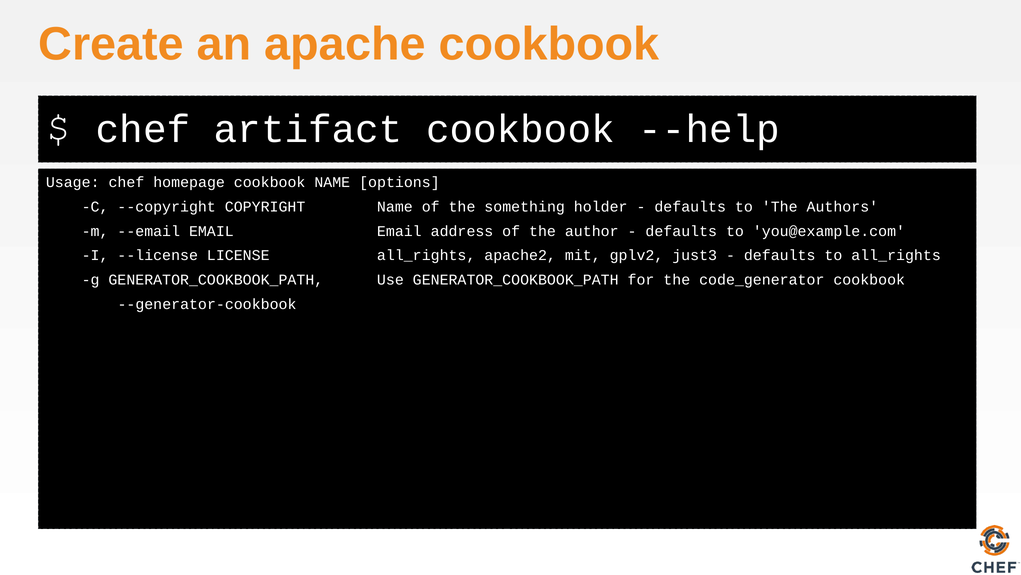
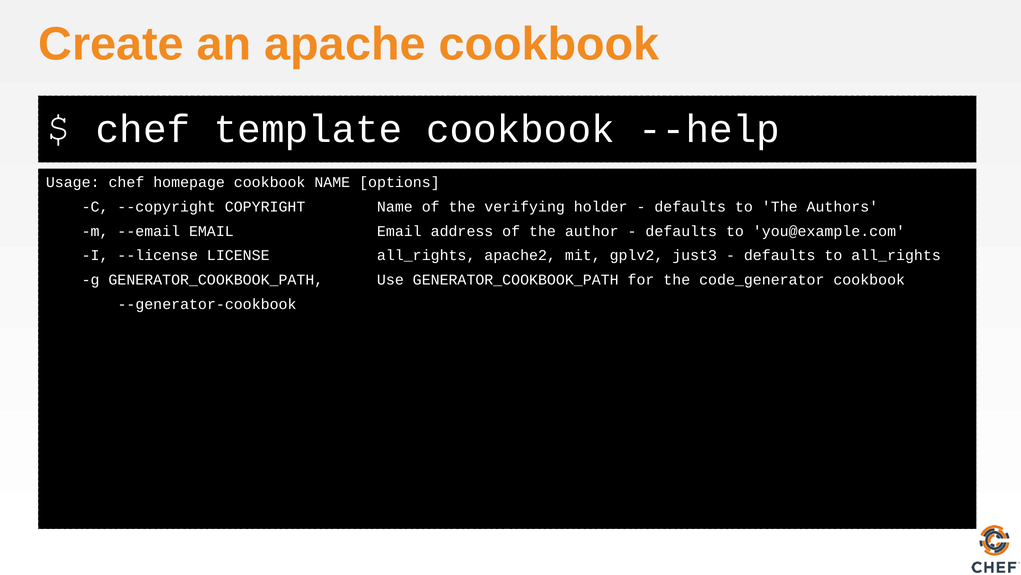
artifact: artifact -> template
something: something -> verifying
